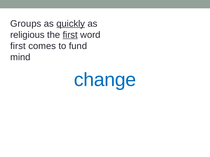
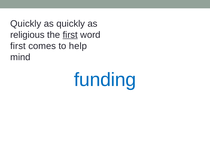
Groups at (26, 24): Groups -> Quickly
quickly at (71, 24) underline: present -> none
fund: fund -> help
change: change -> funding
